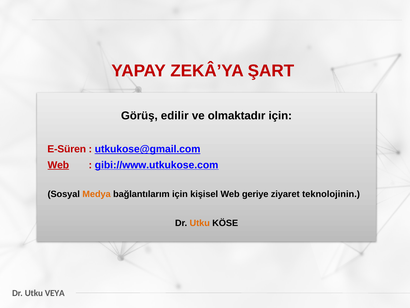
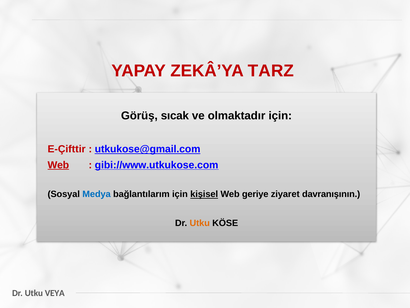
ŞART: ŞART -> TARZ
edilir: edilir -> sıcak
E-Süren: E-Süren -> E-Çifttir
Medya colour: orange -> blue
kişisel underline: none -> present
teknolojinin: teknolojinin -> davranışının
